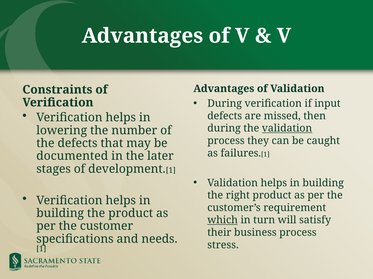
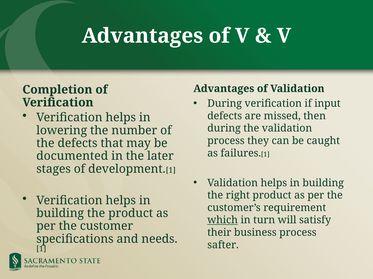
Constraints: Constraints -> Completion
validation at (287, 129) underline: present -> none
stress: stress -> safter
